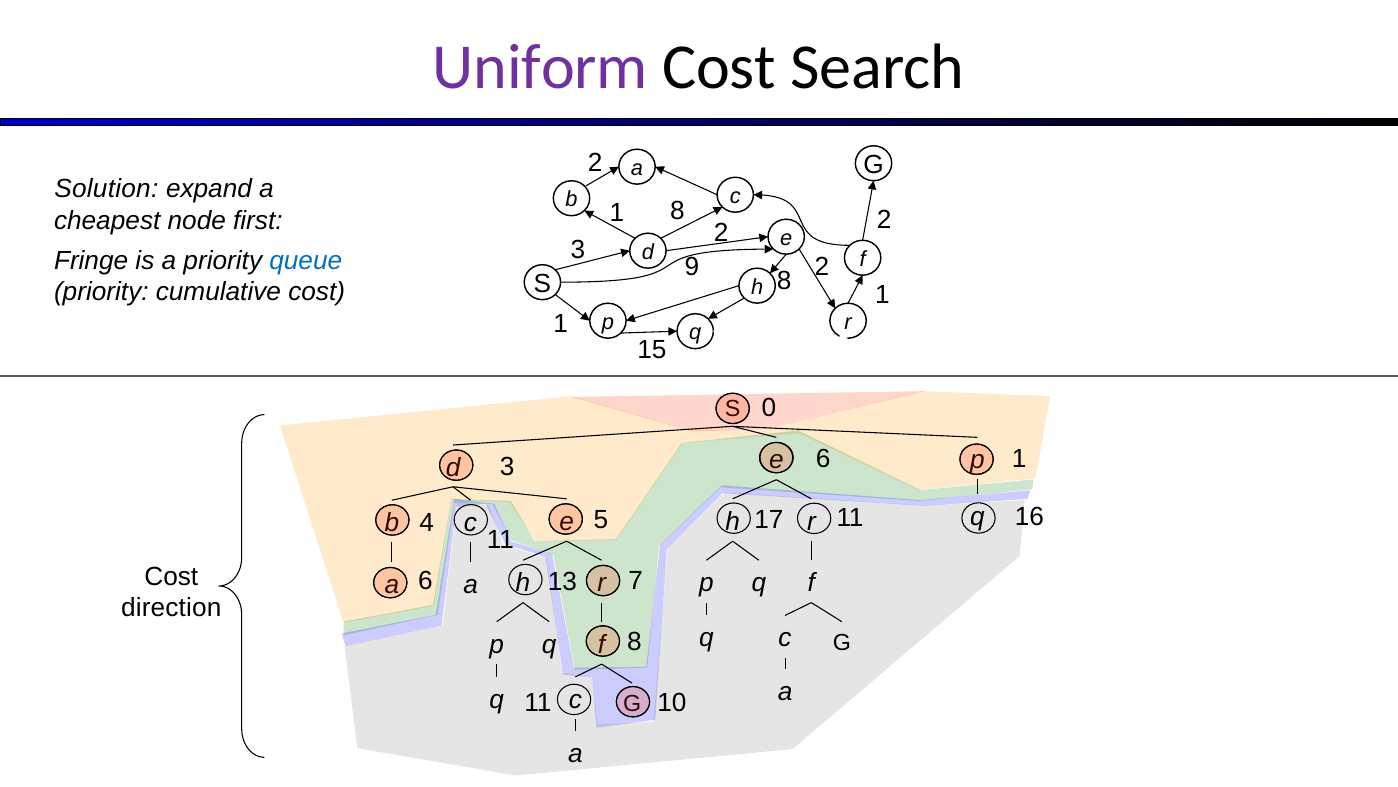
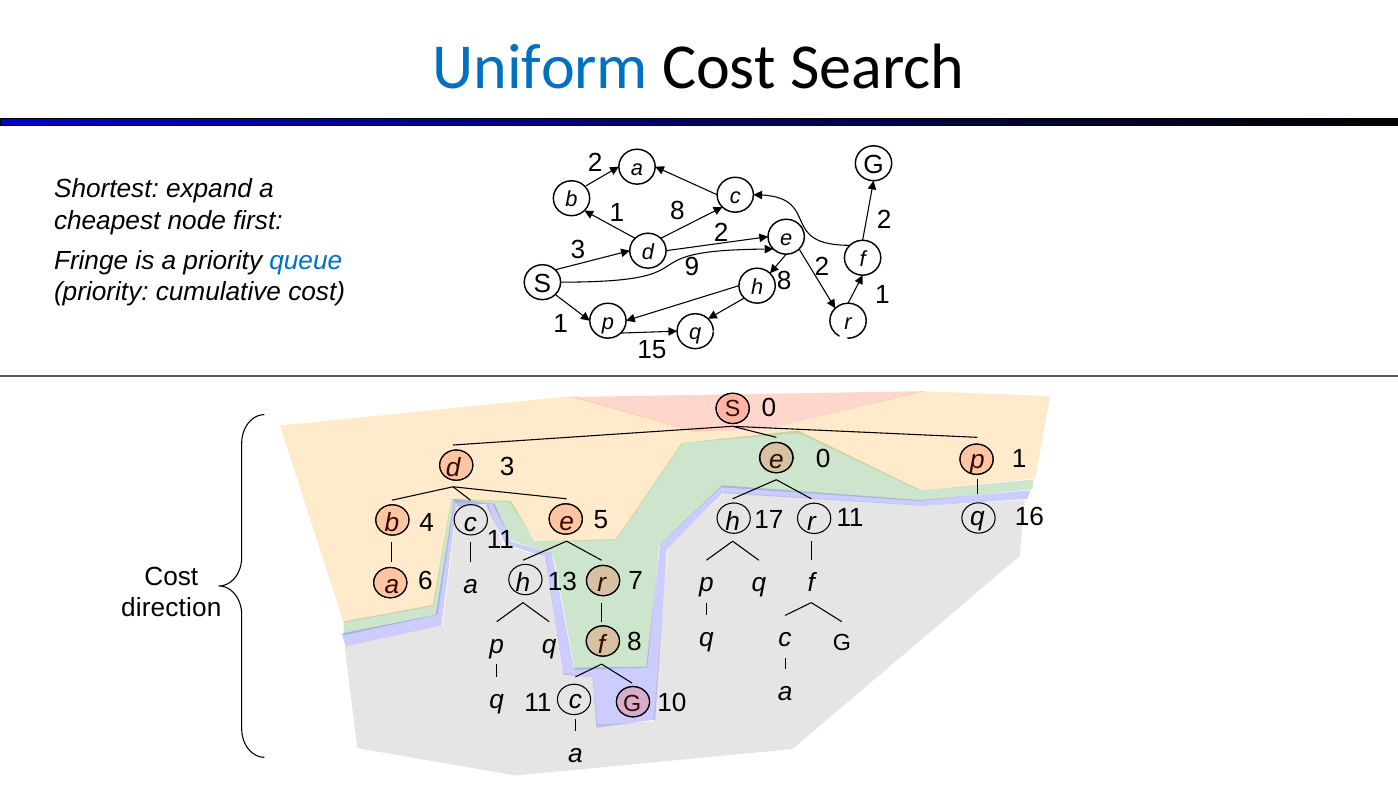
Uniform colour: purple -> blue
Solution: Solution -> Shortest
3 6: 6 -> 0
